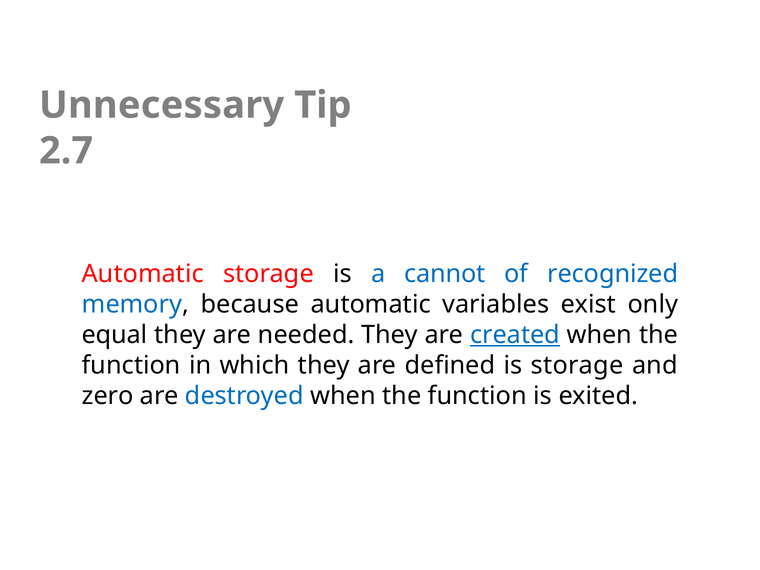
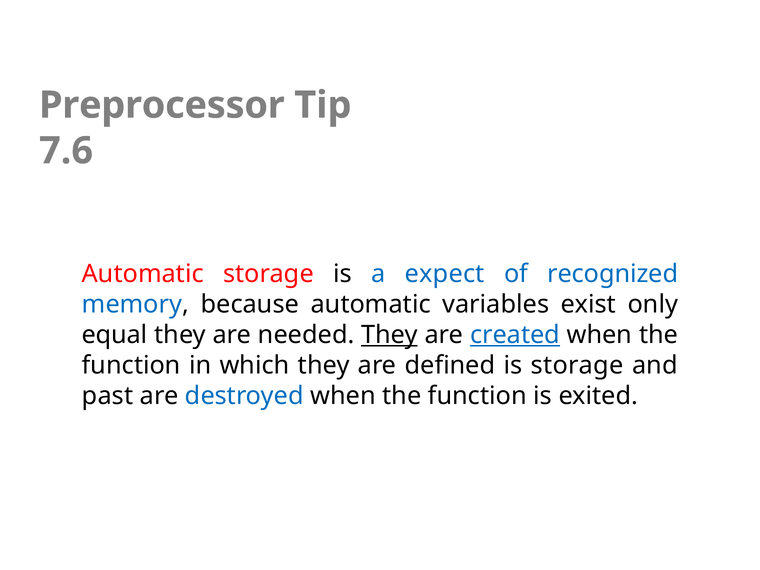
Unnecessary: Unnecessary -> Preprocessor
2.7: 2.7 -> 7.6
cannot: cannot -> expect
They at (390, 335) underline: none -> present
zero: zero -> past
